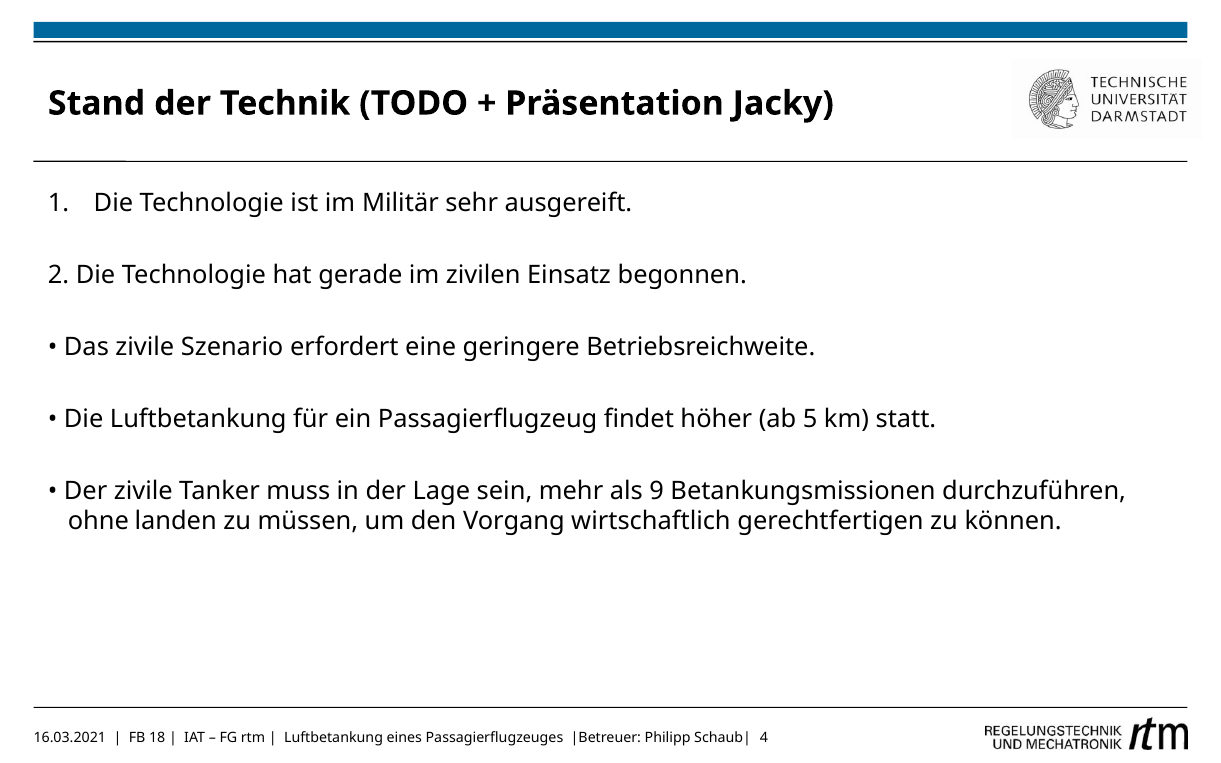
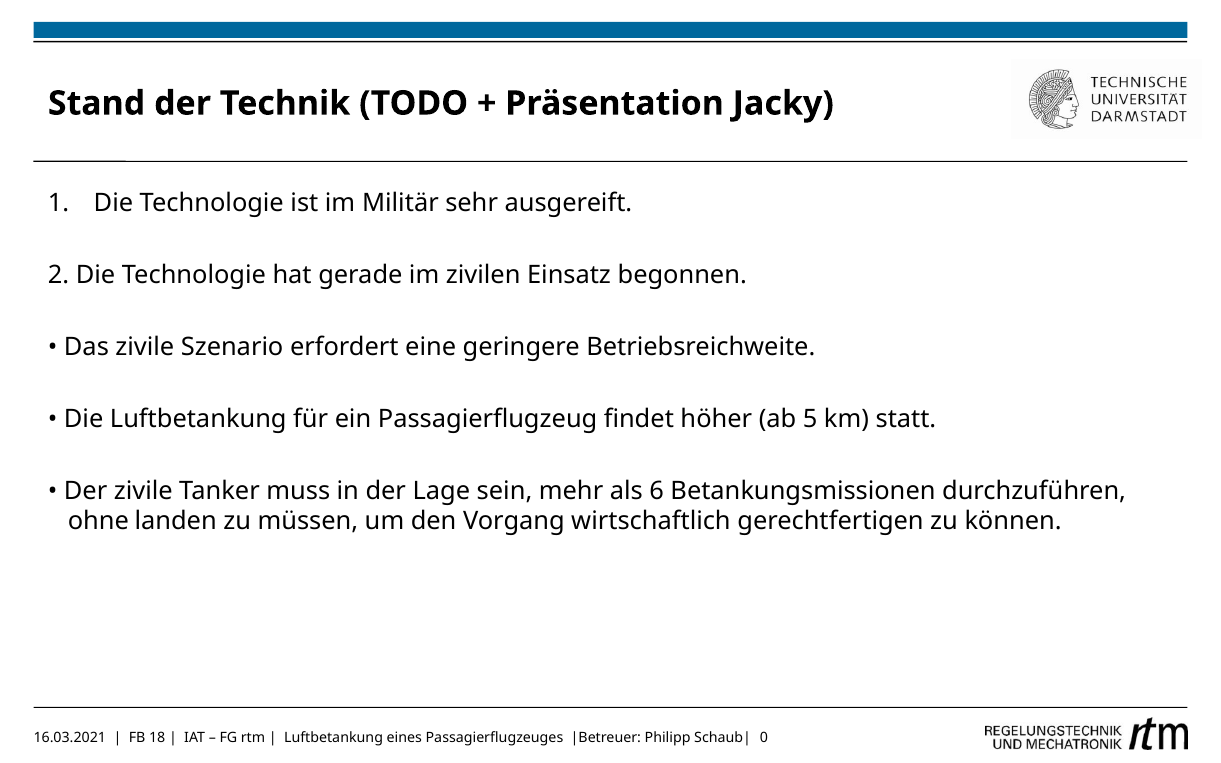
9: 9 -> 6
4: 4 -> 0
